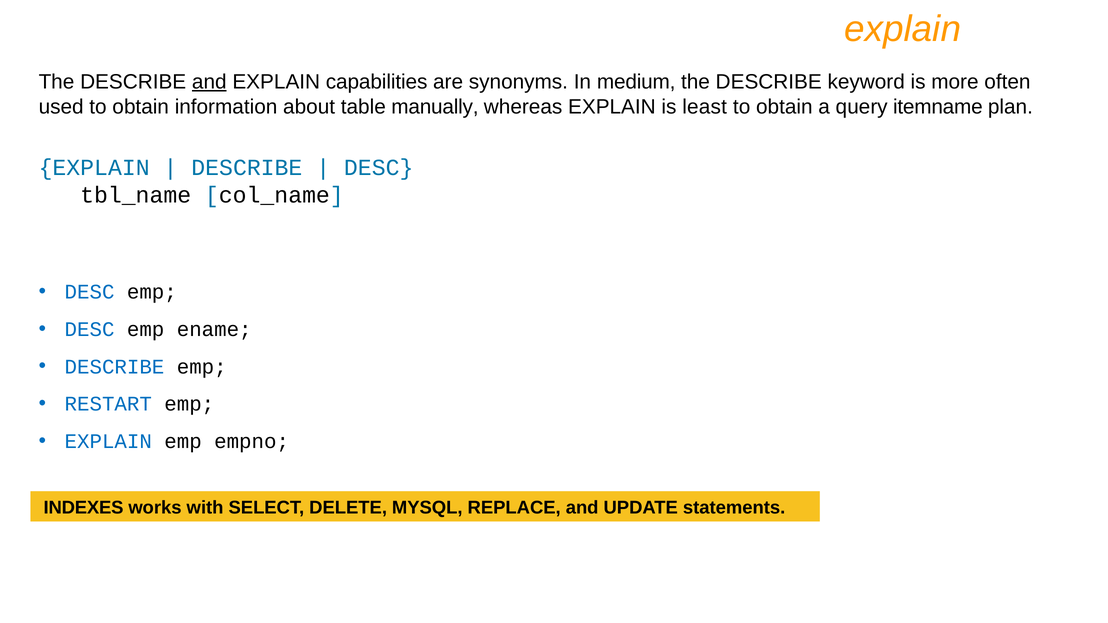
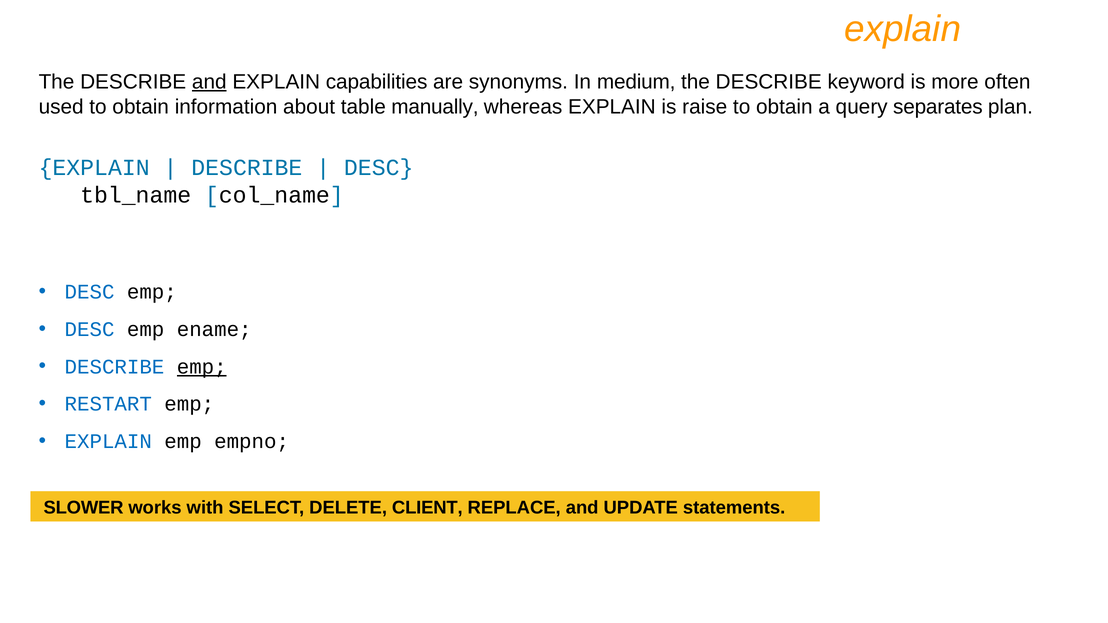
least: least -> raise
itemname: itemname -> separates
emp at (202, 367) underline: none -> present
INDEXES: INDEXES -> SLOWER
MYSQL: MYSQL -> CLIENT
